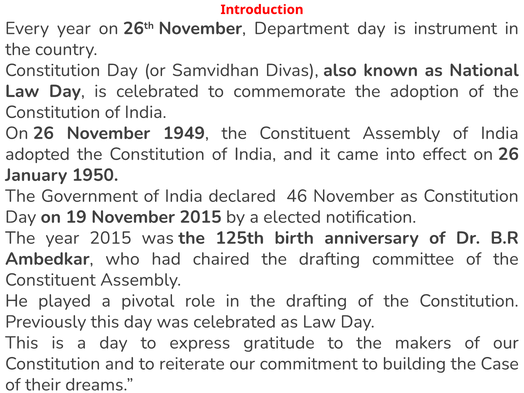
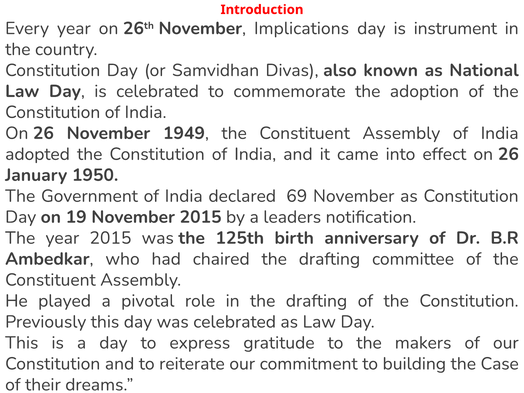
Department: Department -> Implications
46: 46 -> 69
elected: elected -> leaders
